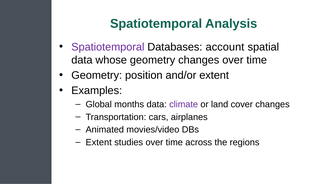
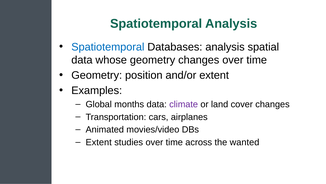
Spatiotemporal at (108, 47) colour: purple -> blue
Databases account: account -> analysis
regions: regions -> wanted
